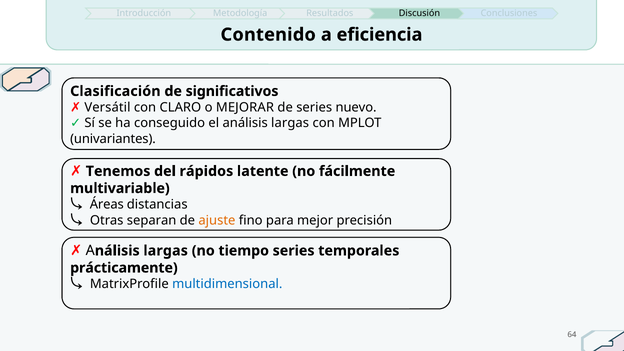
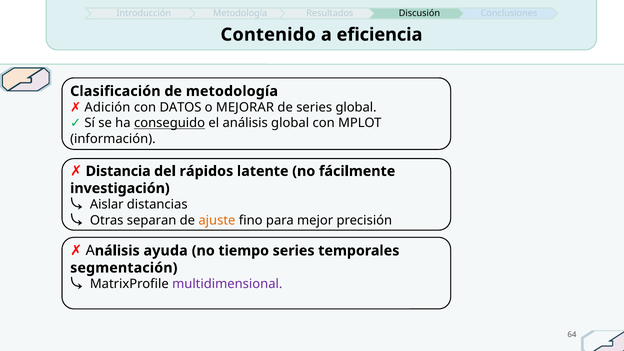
de significativos: significativos -> metodología
Versátil: Versátil -> Adición
CLARO: CLARO -> DATOS
series nuevo: nuevo -> global
conseguido underline: none -> present
análisis largas: largas -> global
univariantes: univariantes -> información
Tenemos: Tenemos -> Distancia
multivariable: multivariable -> investigación
Áreas: Áreas -> Aislar
largas at (166, 251): largas -> ayuda
prácticamente: prácticamente -> segmentación
multidimensional colour: blue -> purple
